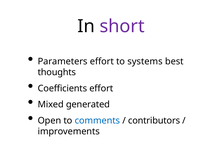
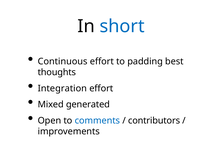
short colour: purple -> blue
Parameters: Parameters -> Continuous
systems: systems -> padding
Coefficients: Coefficients -> Integration
